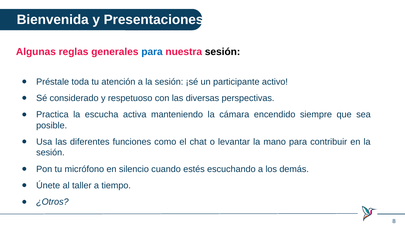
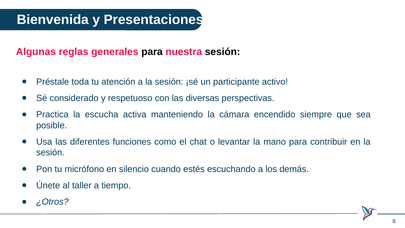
para at (152, 52) colour: blue -> black
